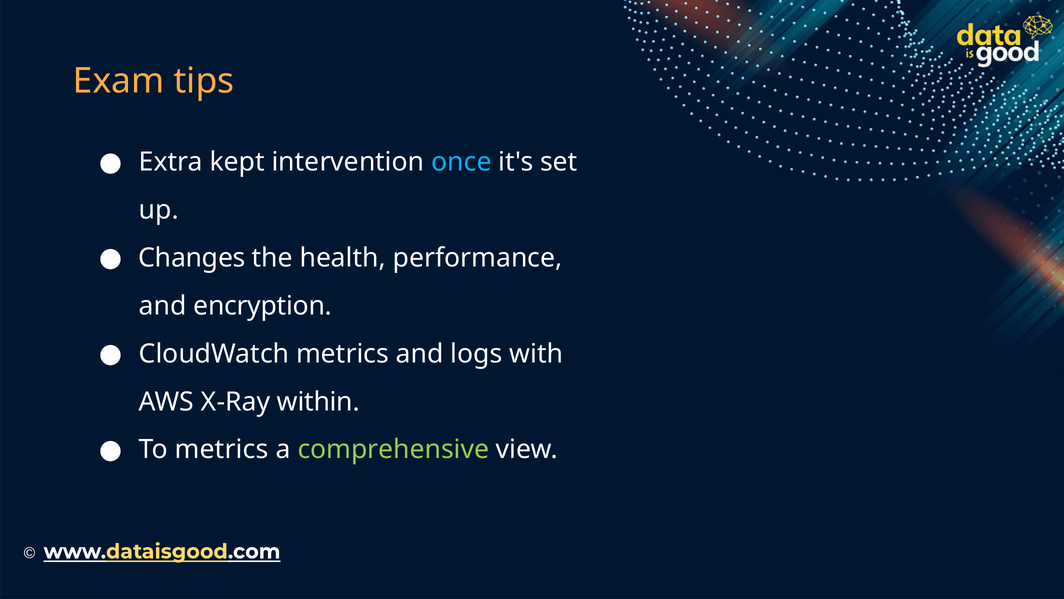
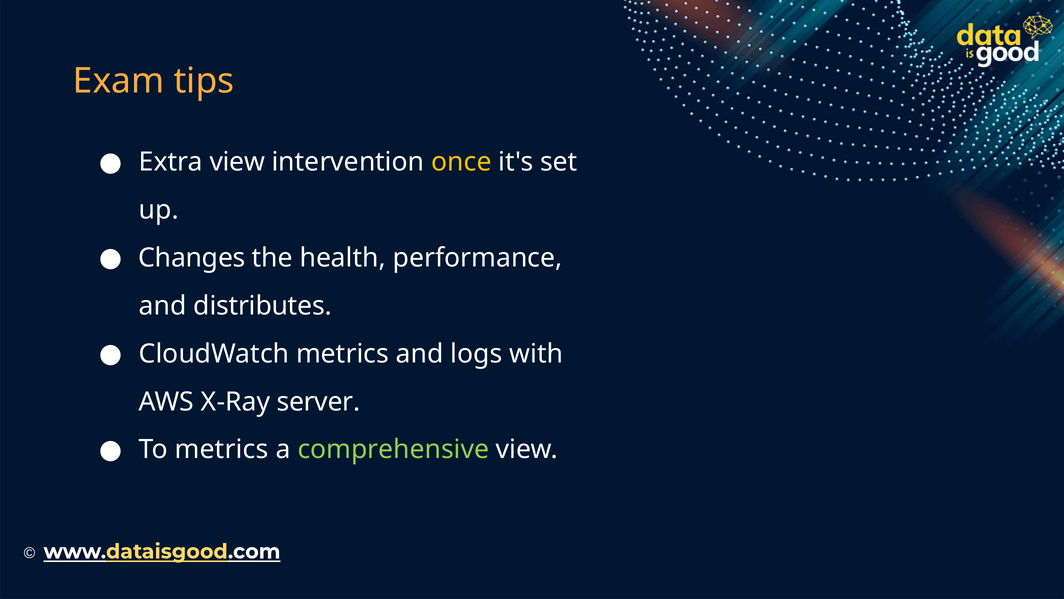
Extra kept: kept -> view
once colour: light blue -> yellow
encryption: encryption -> distributes
within: within -> server
